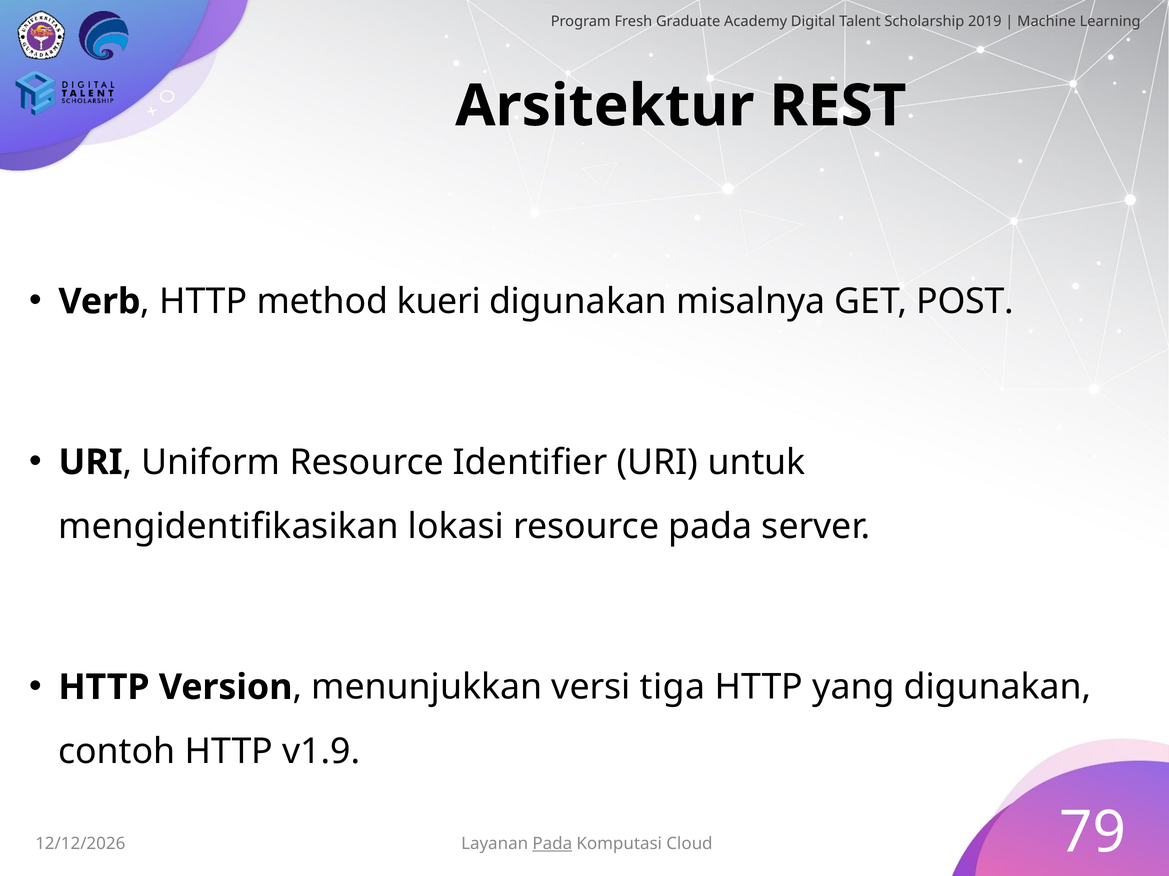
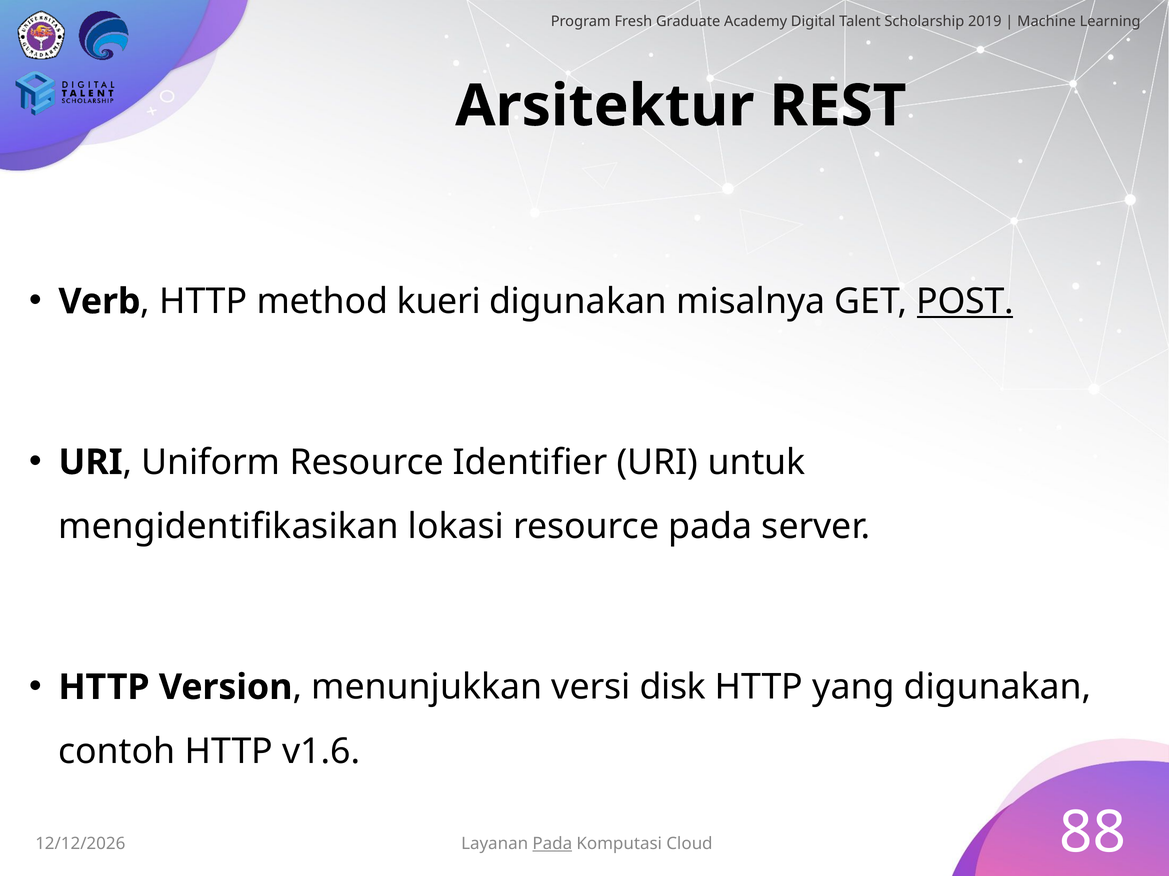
POST underline: none -> present
tiga: tiga -> disk
v1.9: v1.9 -> v1.6
79: 79 -> 88
